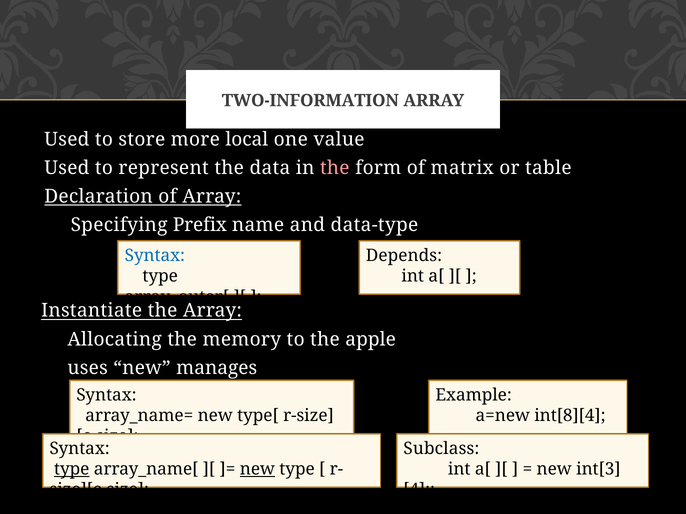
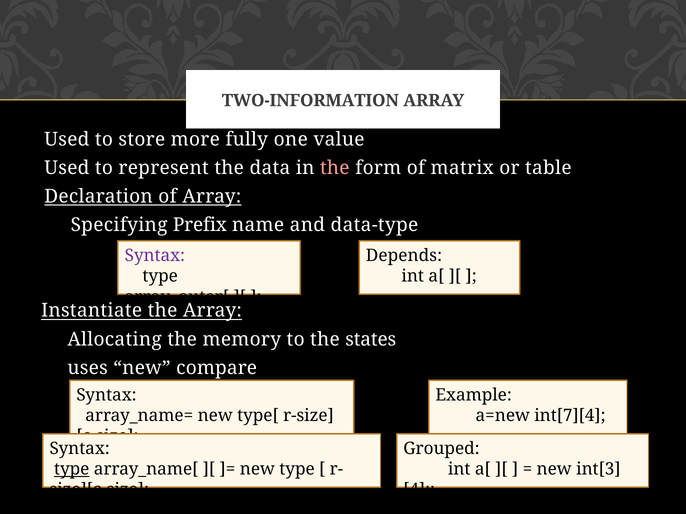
local: local -> fully
Syntax at (155, 256) colour: blue -> purple
apple: apple -> states
manages: manages -> compare
int[8][4: int[8][4 -> int[7][4
Subclass: Subclass -> Grouped
new at (257, 470) underline: present -> none
